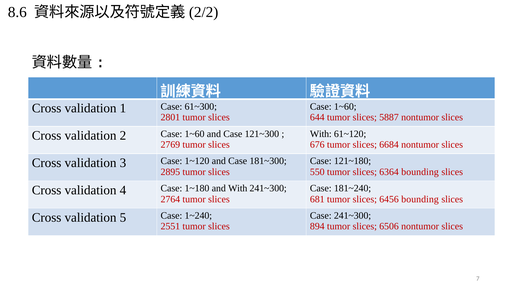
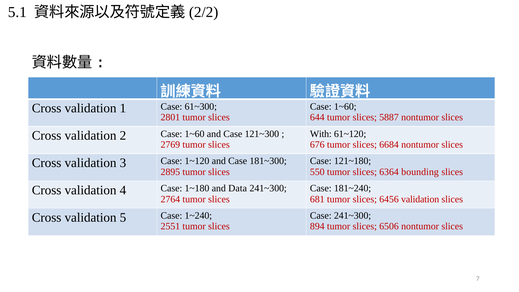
8.6: 8.6 -> 5.1
and With: With -> Data
6456 bounding: bounding -> validation
